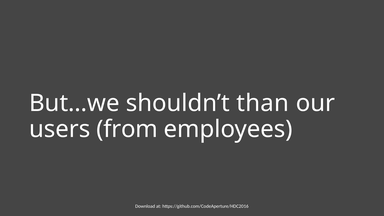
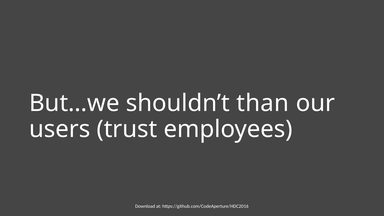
from: from -> trust
